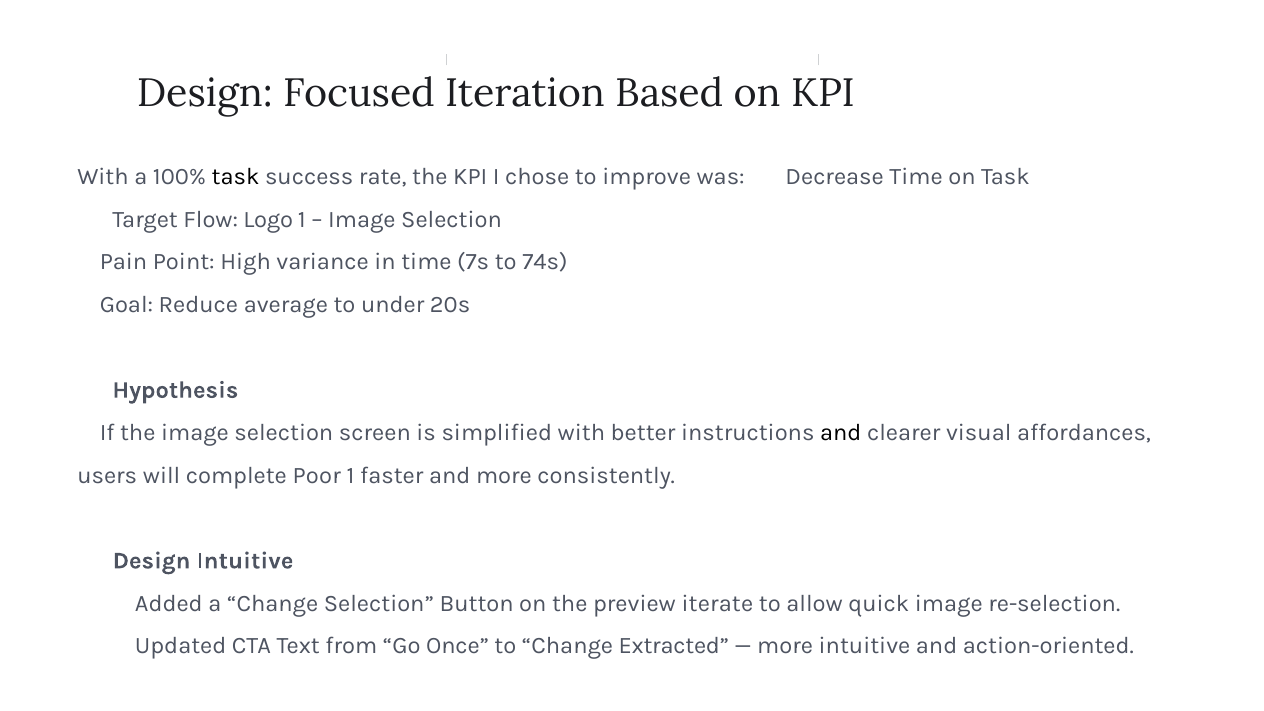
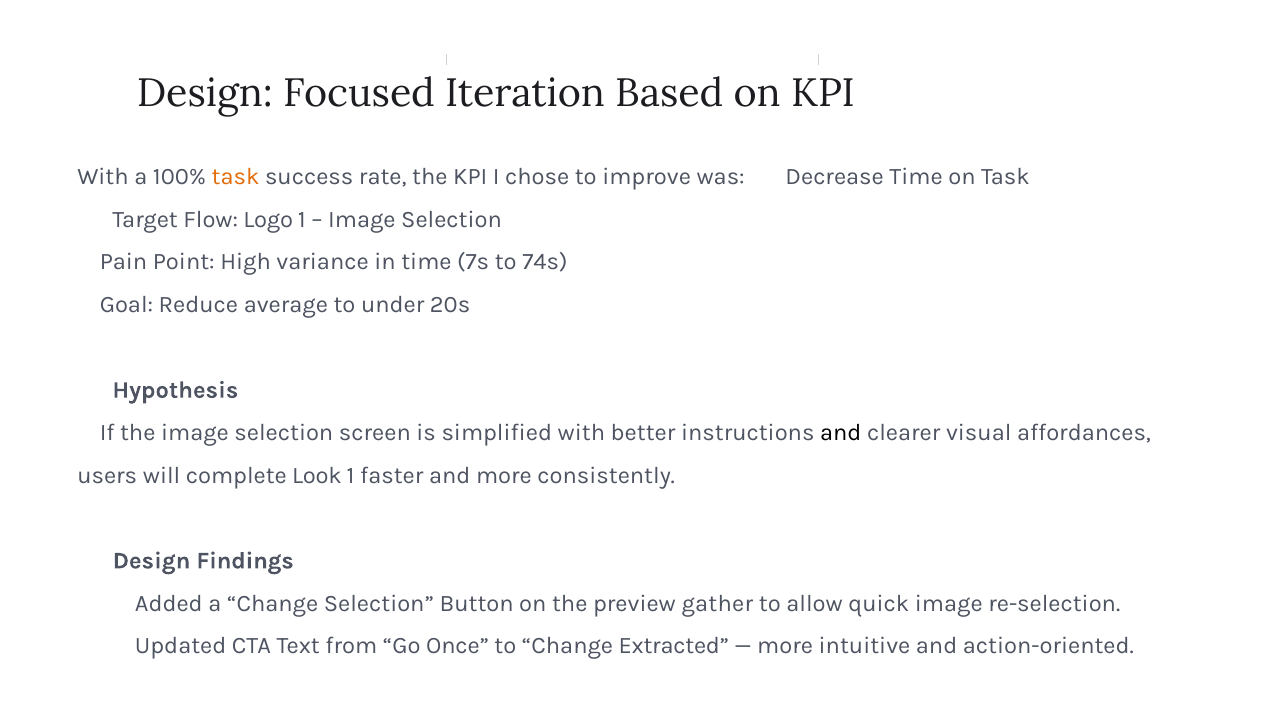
task at (236, 177) colour: black -> orange
Poor: Poor -> Look
Design Intuitive: Intuitive -> Findings
iterate: iterate -> gather
